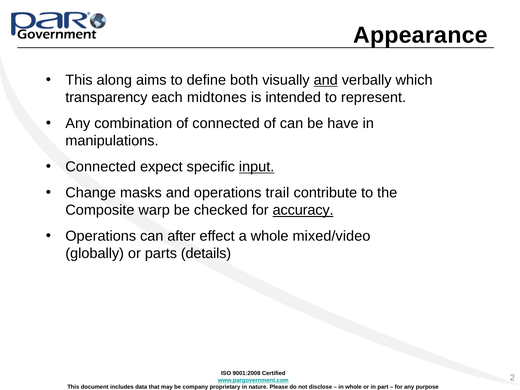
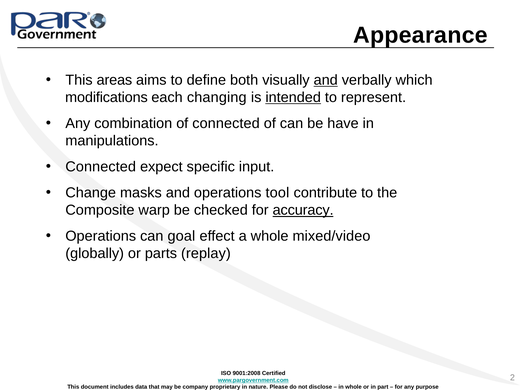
along: along -> areas
transparency: transparency -> modifications
midtones: midtones -> changing
intended underline: none -> present
input underline: present -> none
trail: trail -> tool
after: after -> goal
details: details -> replay
